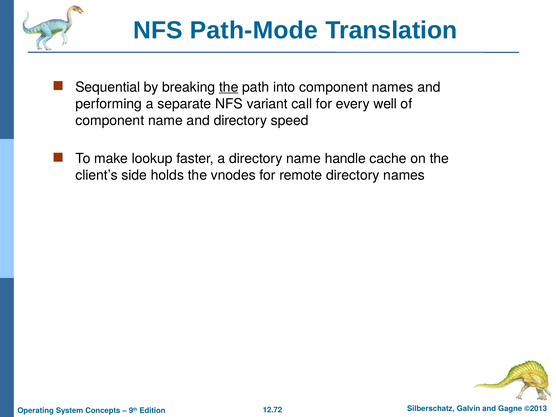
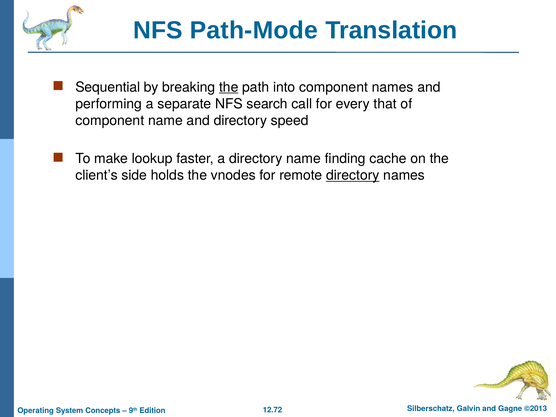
variant: variant -> search
well: well -> that
handle: handle -> finding
directory at (353, 175) underline: none -> present
